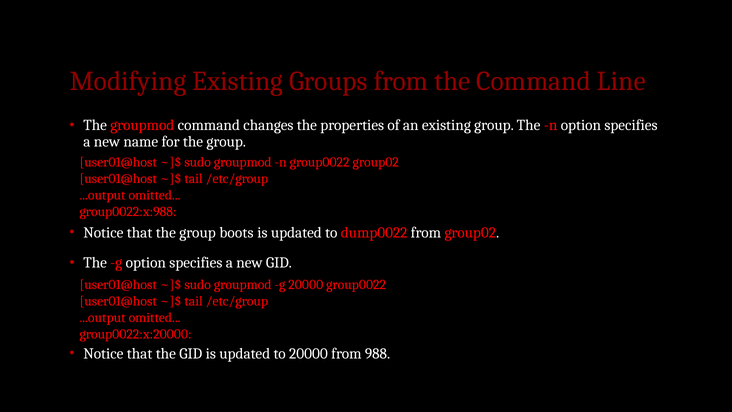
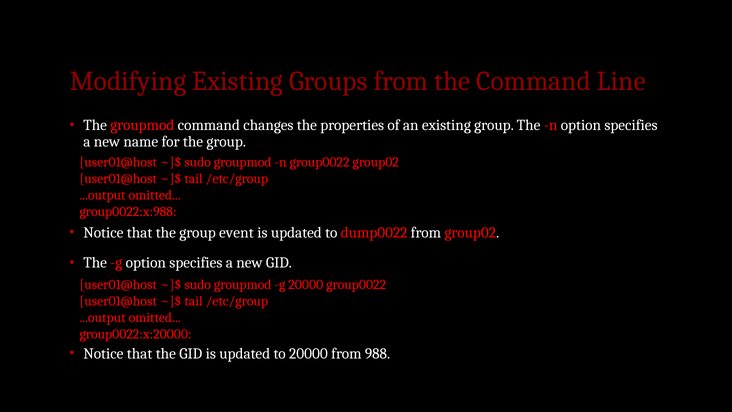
boots: boots -> event
